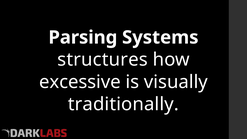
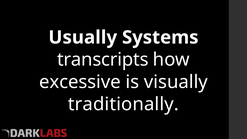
Parsing: Parsing -> Usually
structures: structures -> transcripts
